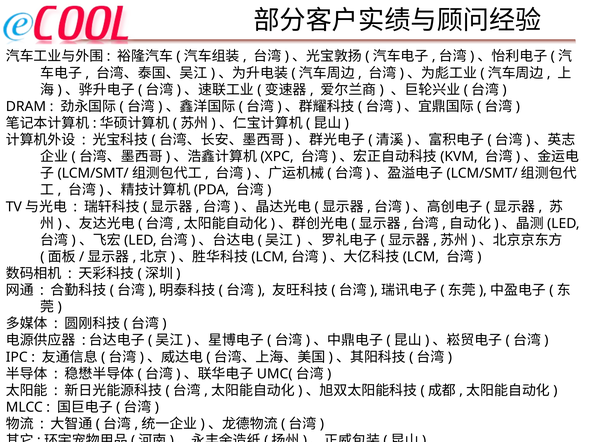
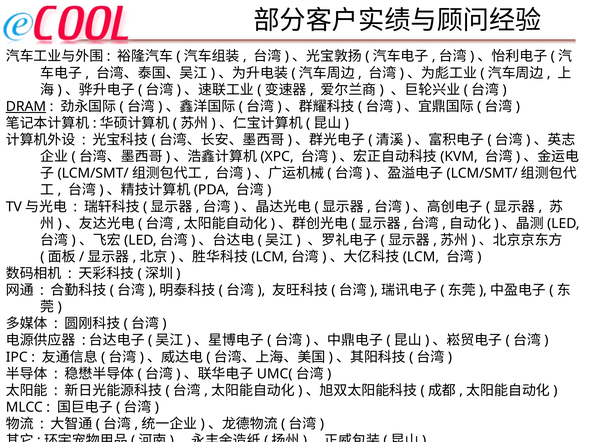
DRAM underline: none -> present
